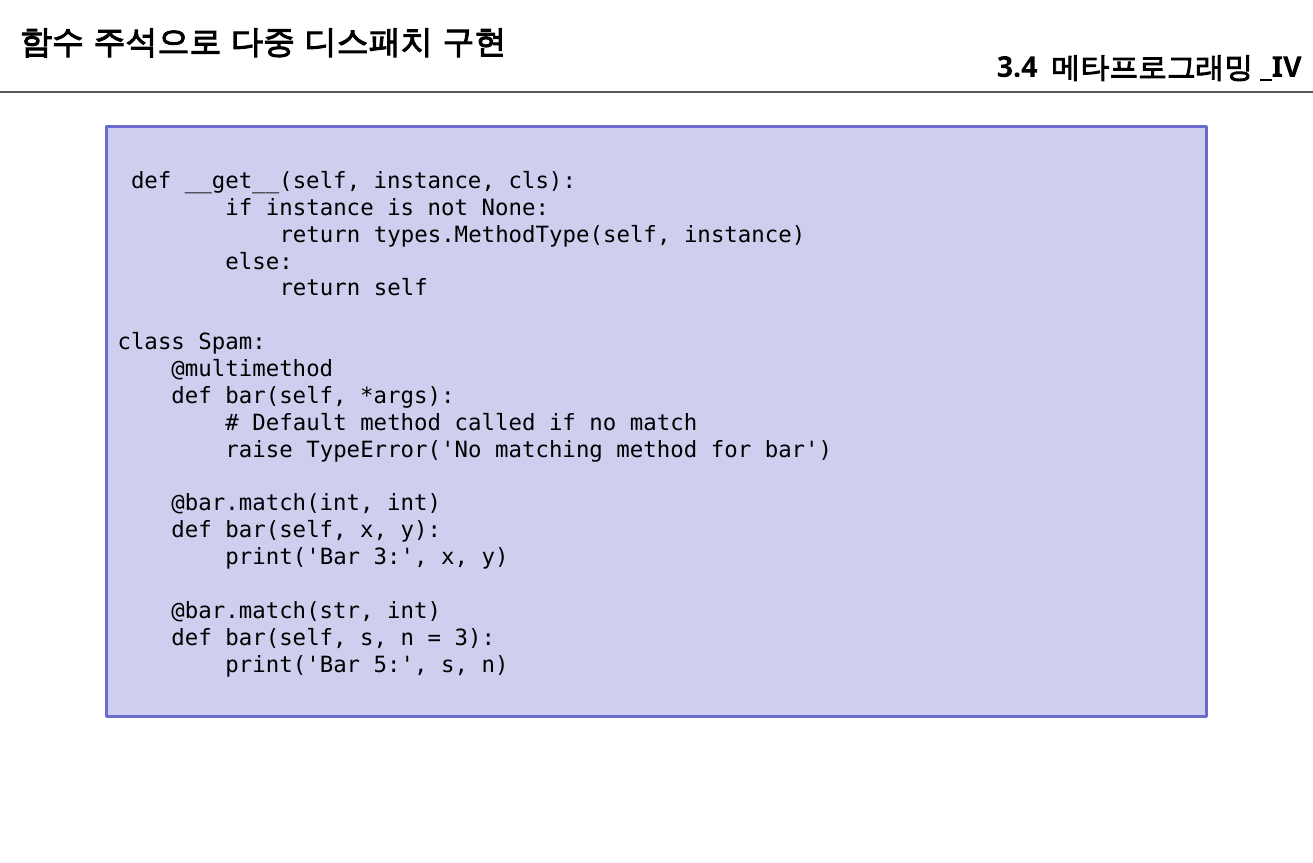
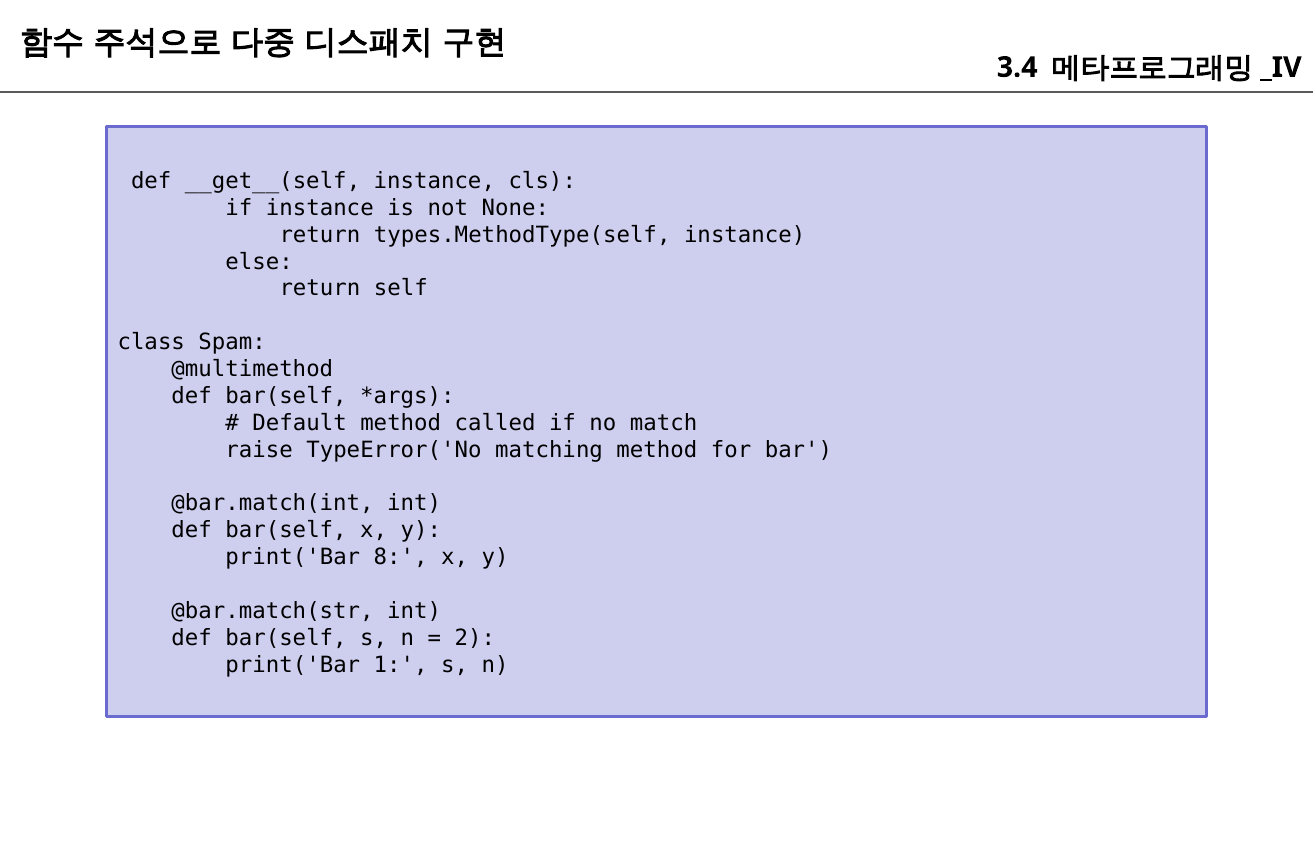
print('Bar 3: 3 -> 8
3 at (475, 637): 3 -> 2
5: 5 -> 1
